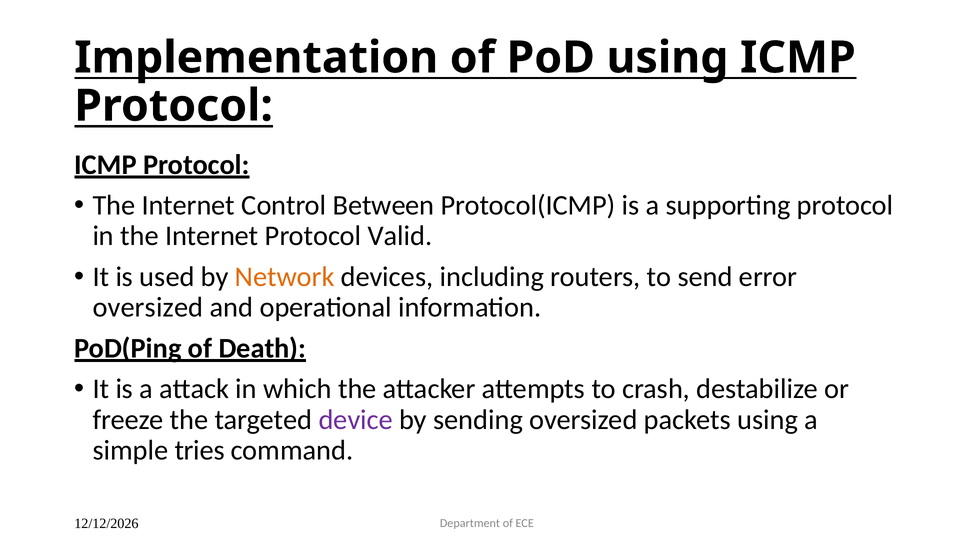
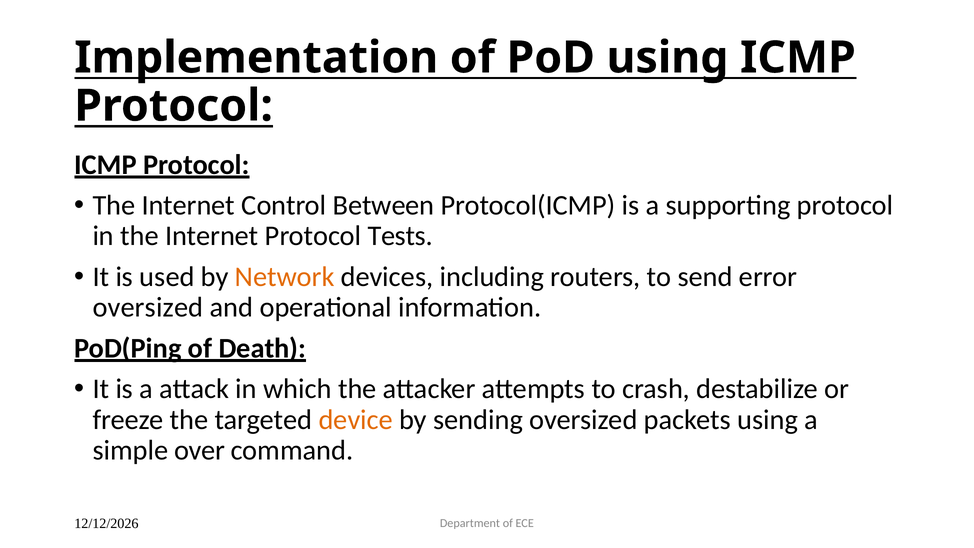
Valid: Valid -> Tests
device colour: purple -> orange
tries: tries -> over
